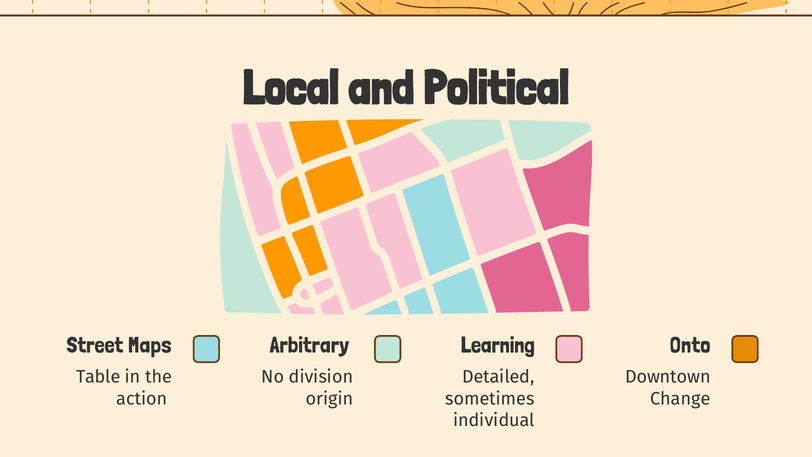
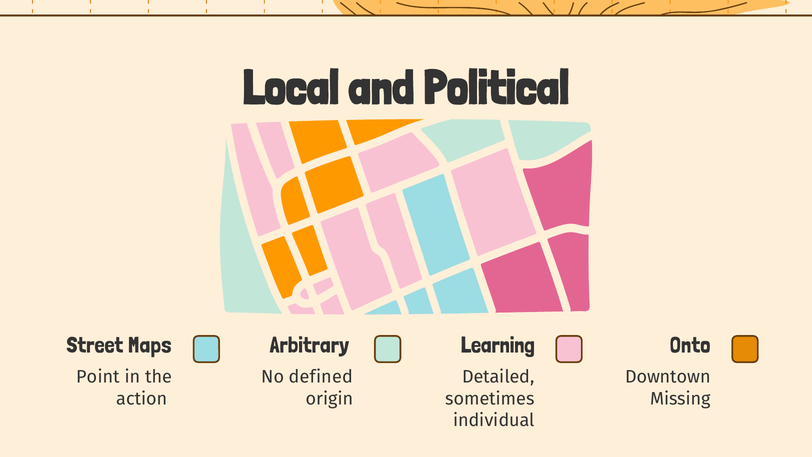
Table: Table -> Point
division: division -> defined
Change: Change -> Missing
